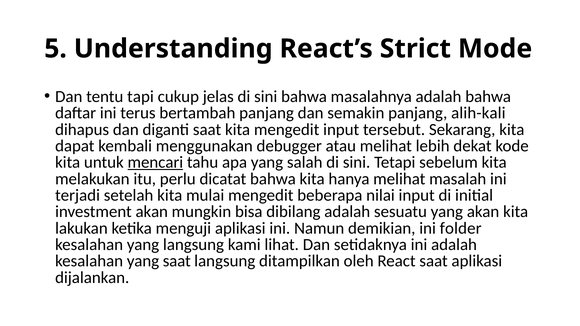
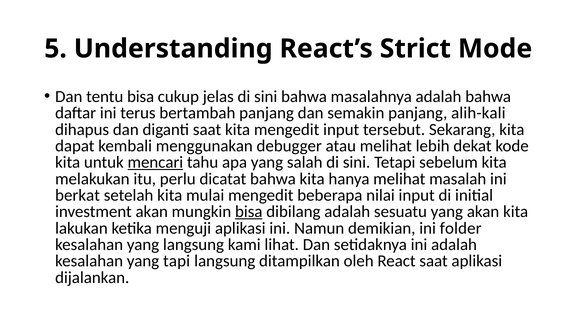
tentu tapi: tapi -> bisa
terjadi: terjadi -> berkat
bisa at (249, 212) underline: none -> present
yang saat: saat -> tapi
